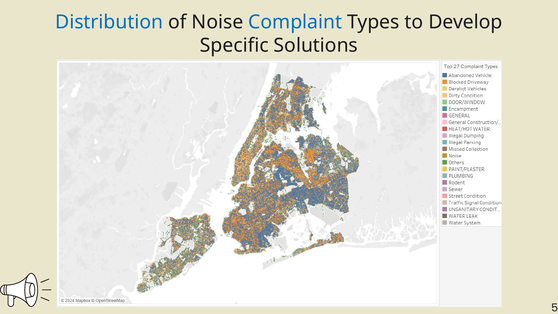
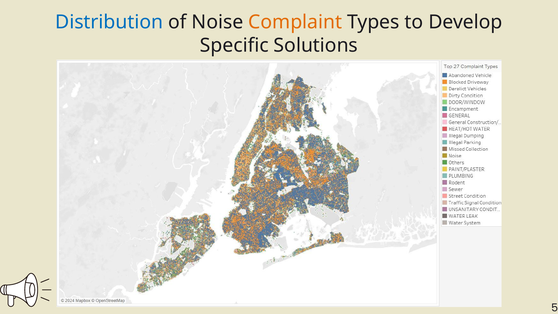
Complaint colour: blue -> orange
